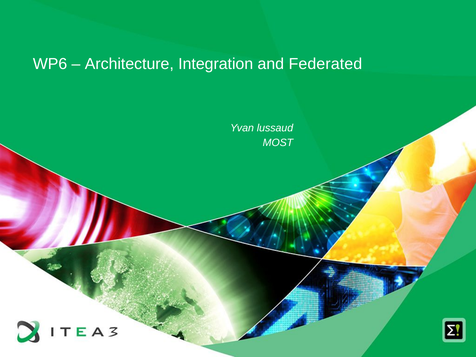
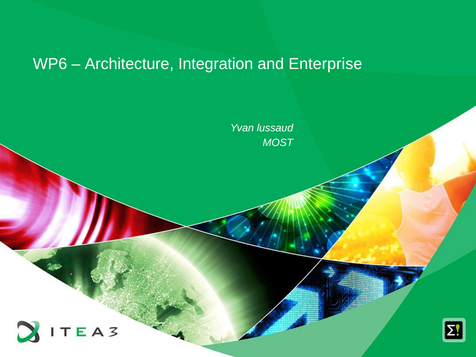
Federated: Federated -> Enterprise
